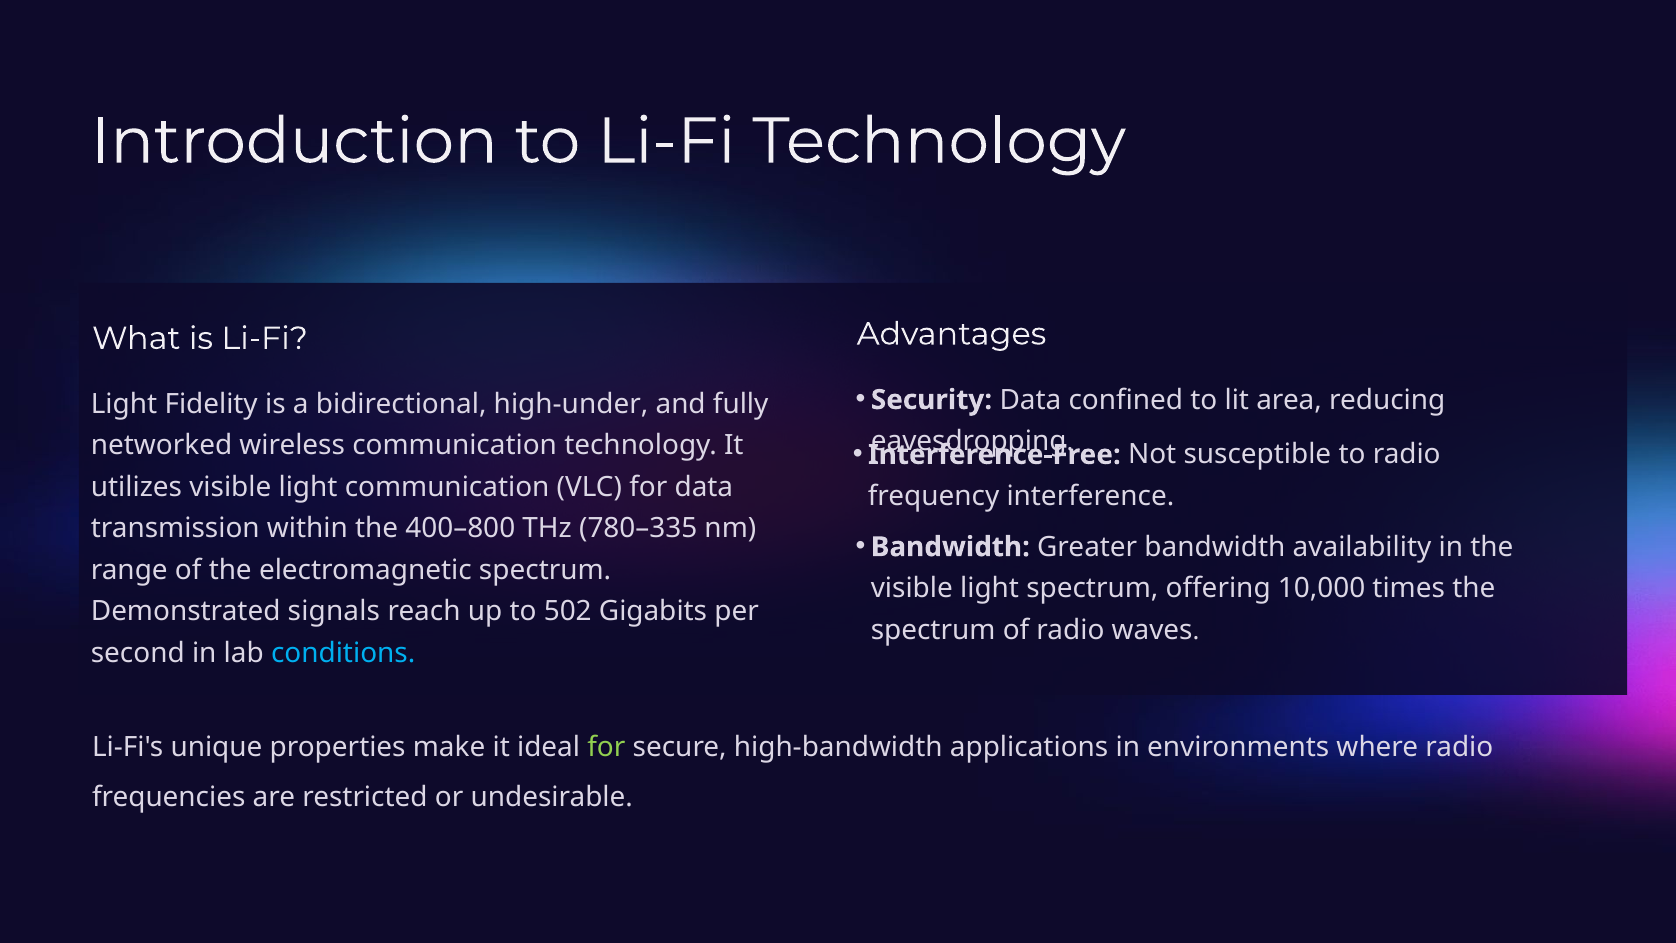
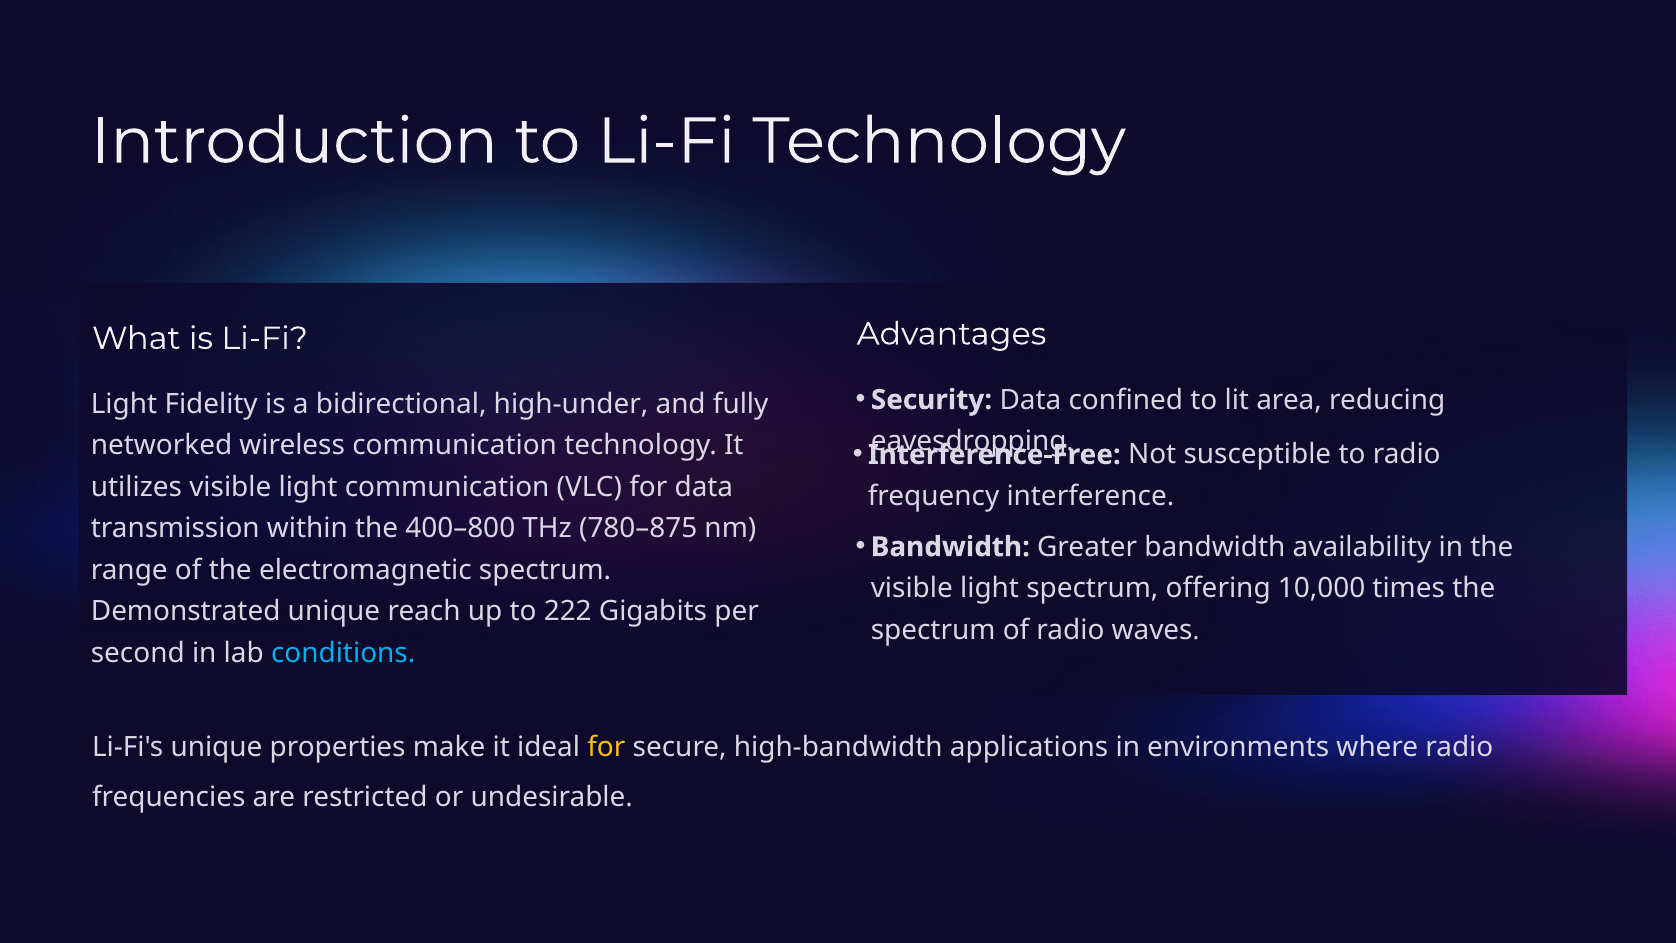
780–335: 780–335 -> 780–875
Demonstrated signals: signals -> unique
502: 502 -> 222
for at (606, 747) colour: light green -> yellow
